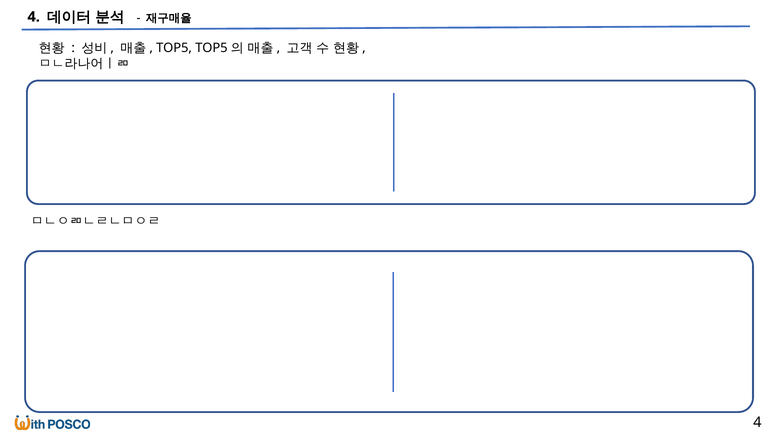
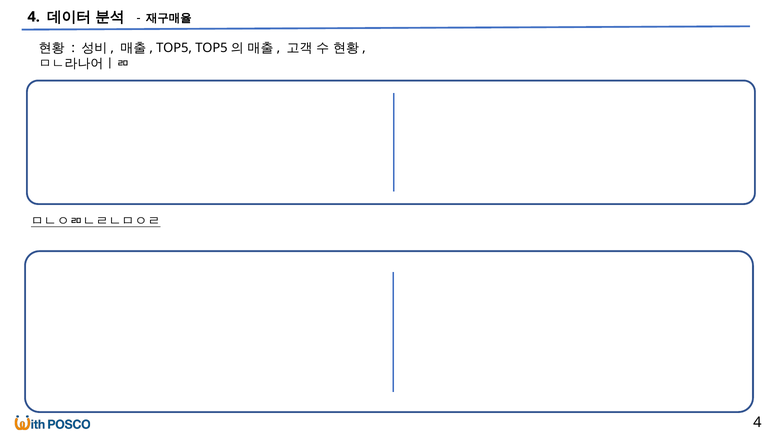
ㅁㄴㅇㄻㄴㄹㄴㅁㅇㄹ underline: none -> present
